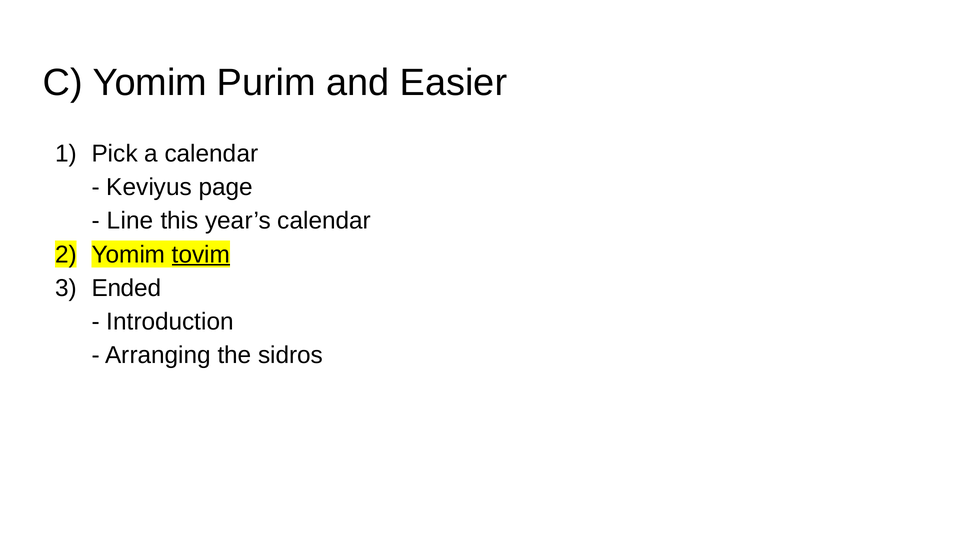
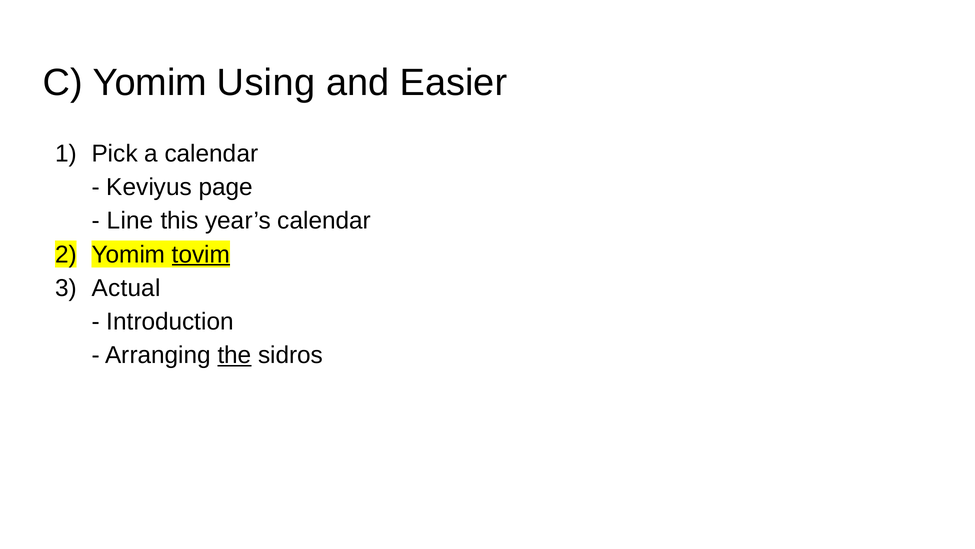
Purim: Purim -> Using
Ended: Ended -> Actual
the underline: none -> present
